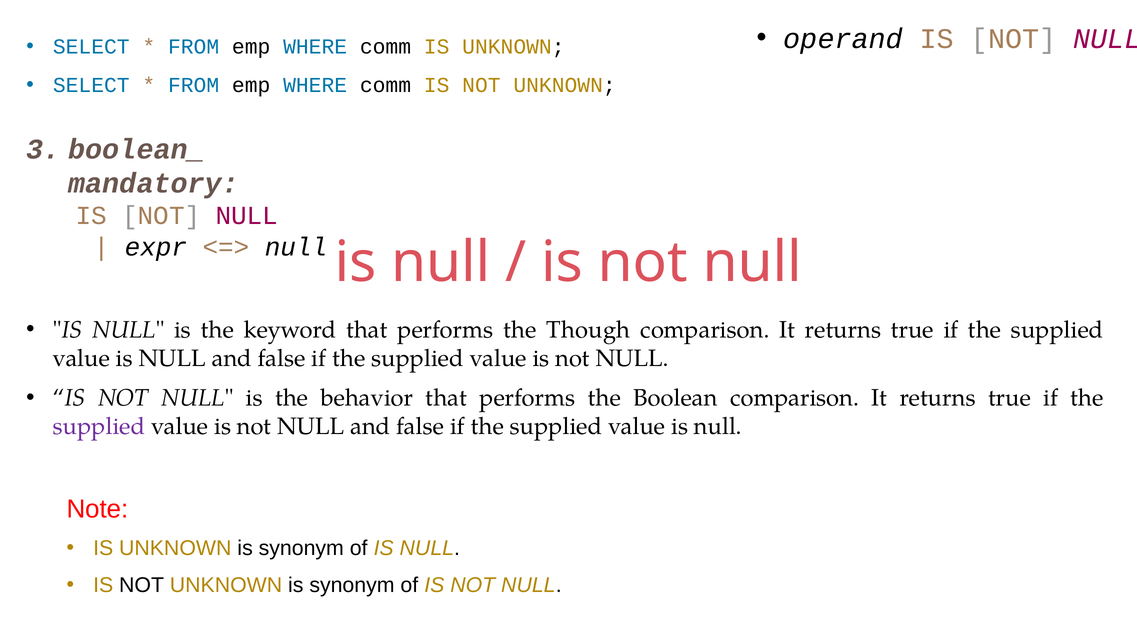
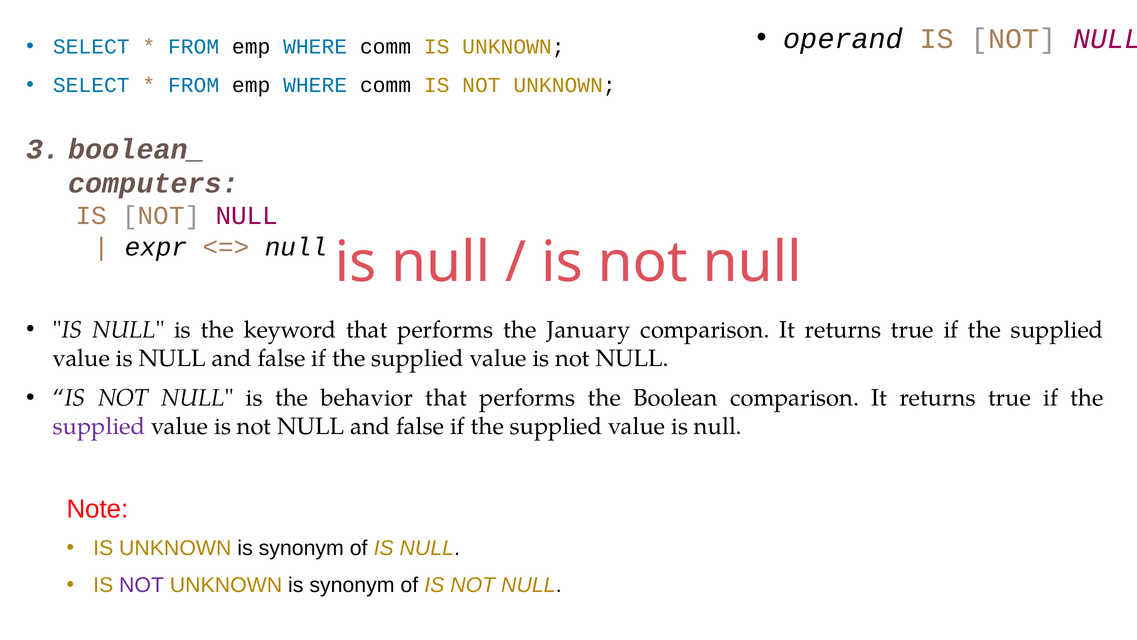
mandatory: mandatory -> computers
Though: Though -> January
NOT at (142, 585) colour: black -> purple
